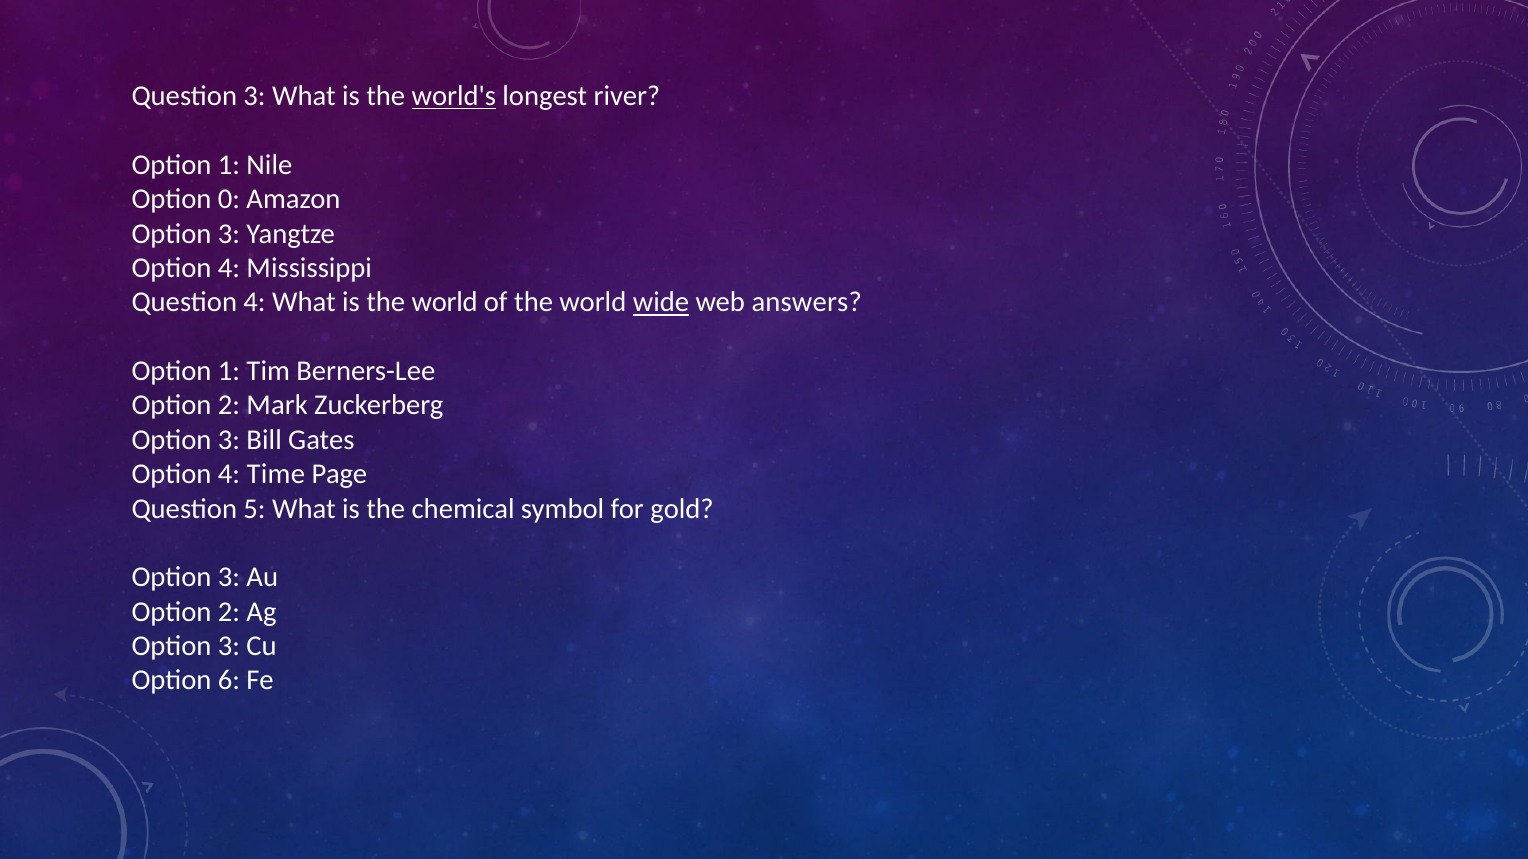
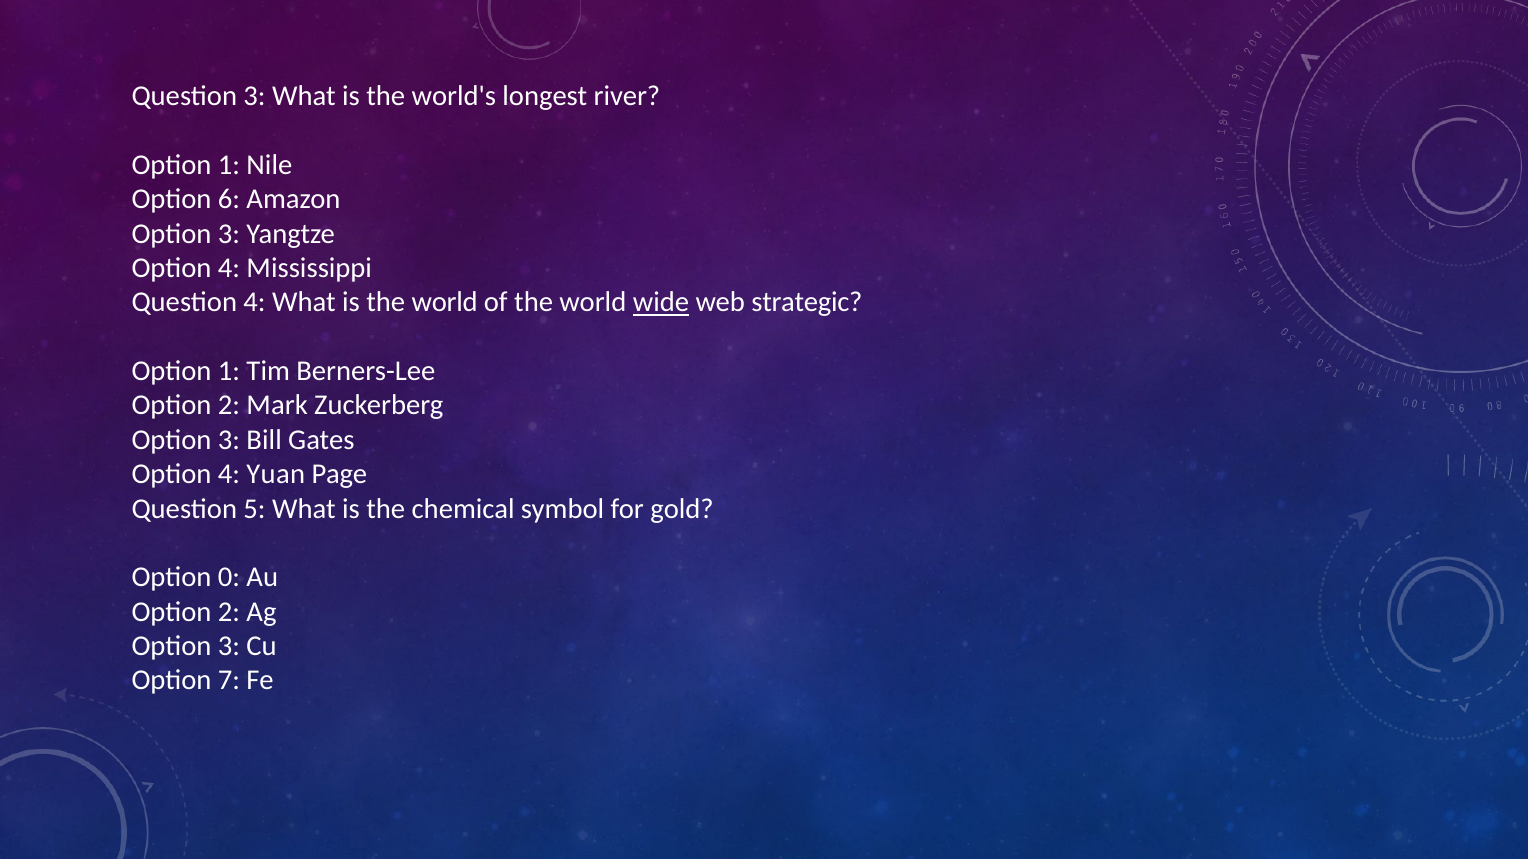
world's underline: present -> none
0: 0 -> 6
answers: answers -> strategic
Time: Time -> Yuan
3 at (229, 578): 3 -> 0
6: 6 -> 7
